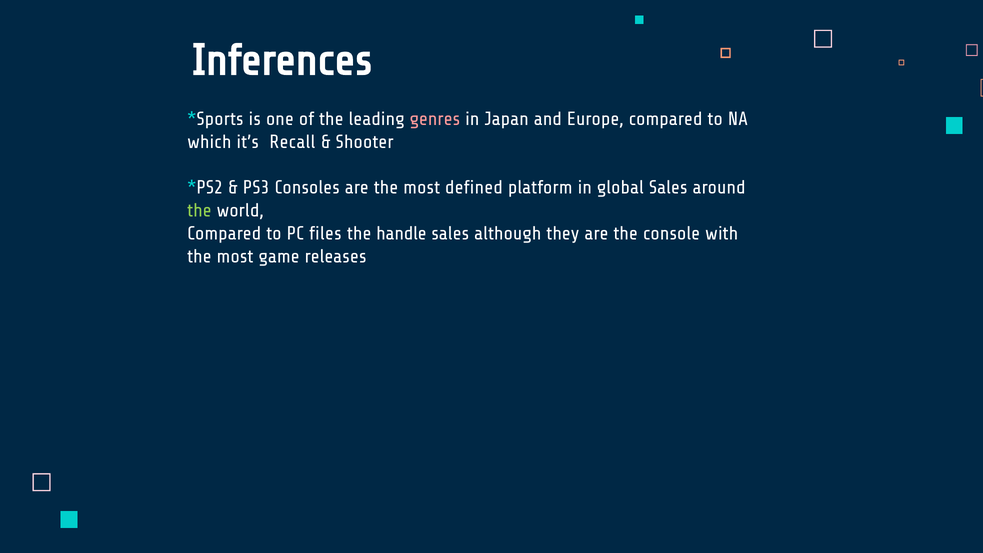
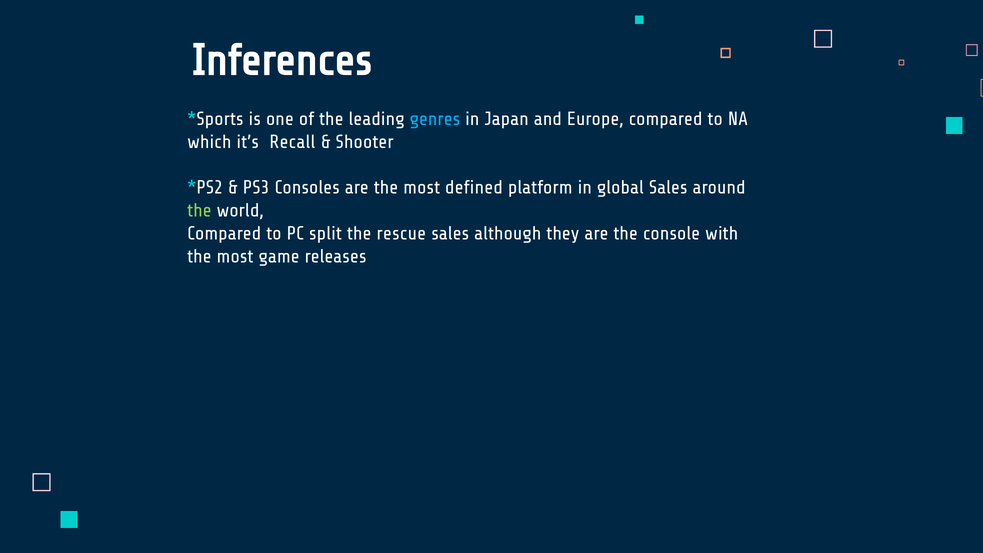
genres colour: pink -> light blue
files: files -> split
handle: handle -> rescue
